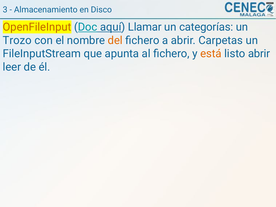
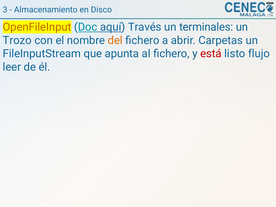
Llamar: Llamar -> Través
categorías: categorías -> terminales
está colour: orange -> red
listo abrir: abrir -> flujo
